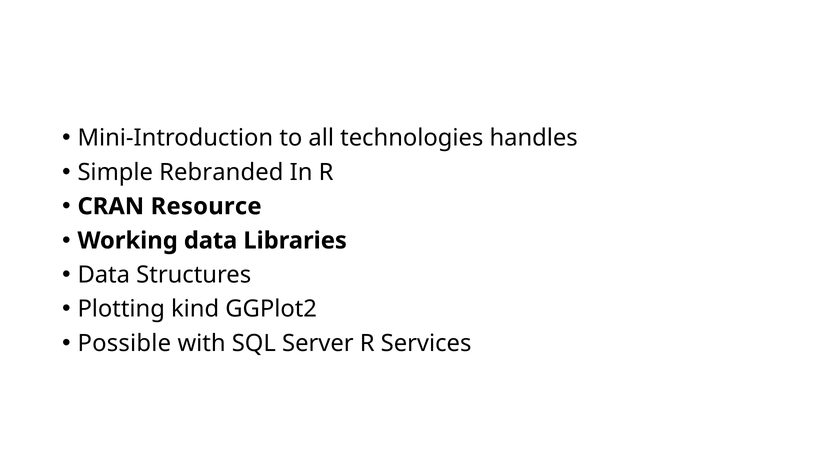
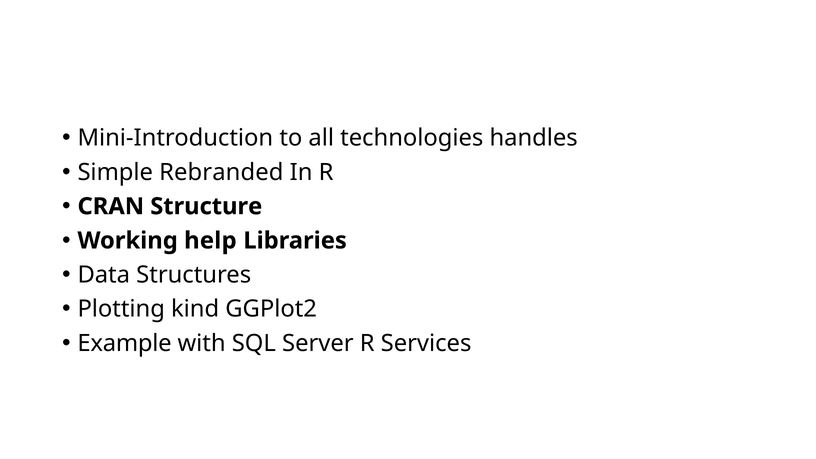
Resource: Resource -> Structure
Working data: data -> help
Possible: Possible -> Example
